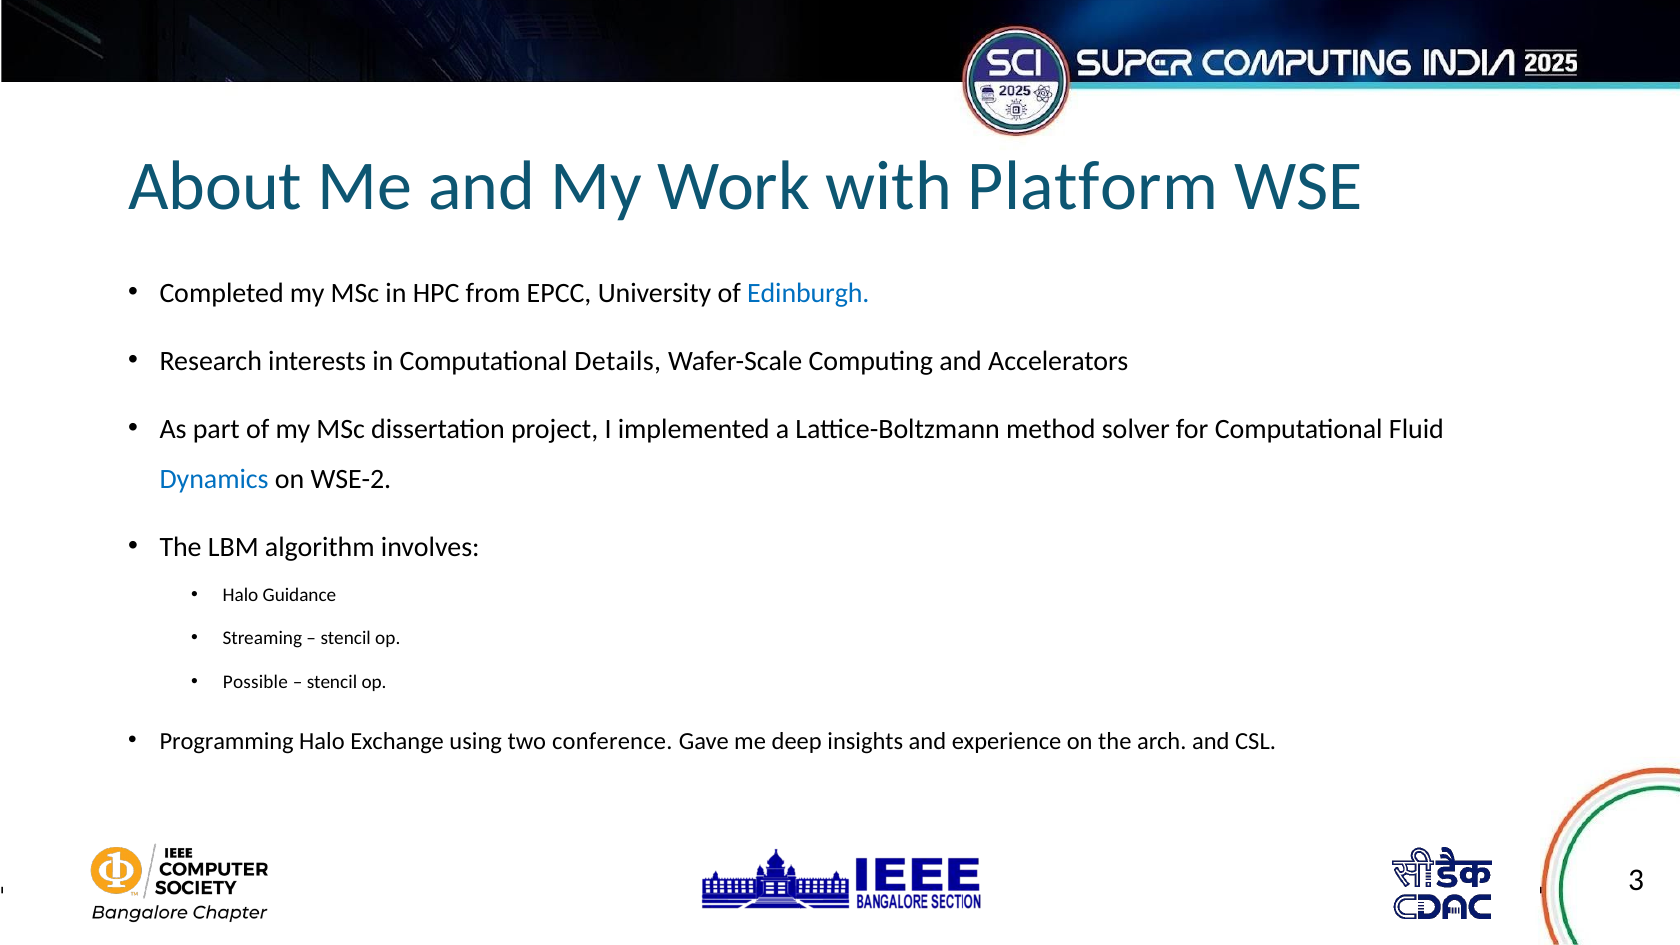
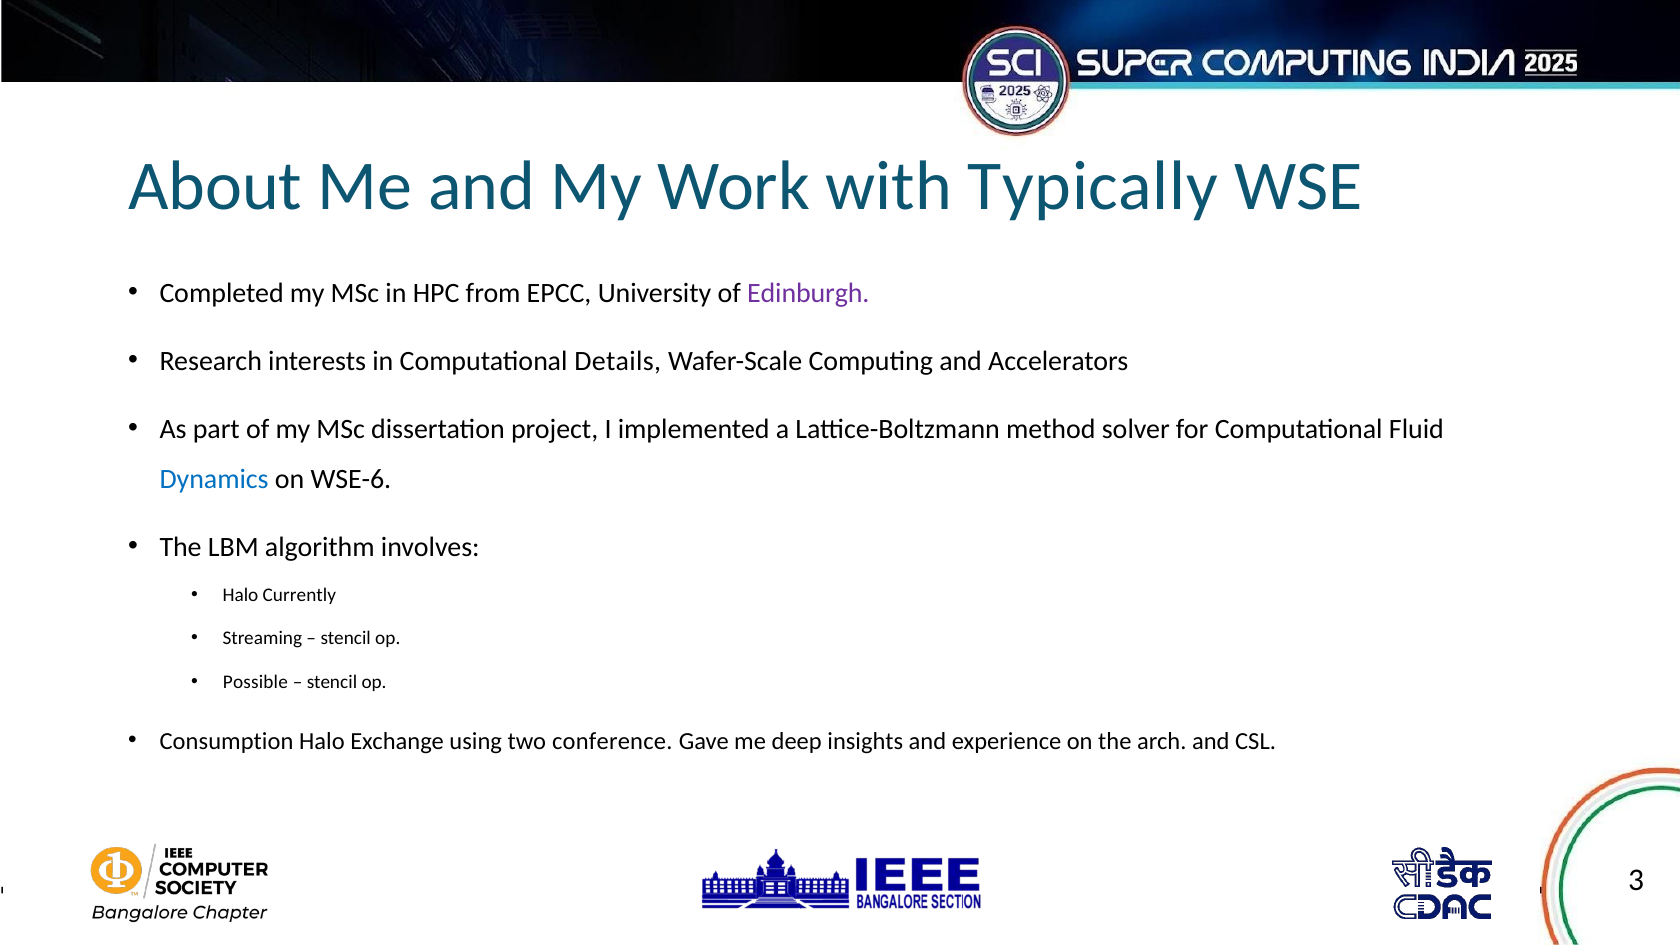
Platform: Platform -> Typically
Edinburgh colour: blue -> purple
WSE-2: WSE-2 -> WSE-6
Guidance: Guidance -> Currently
Programming: Programming -> Consumption
